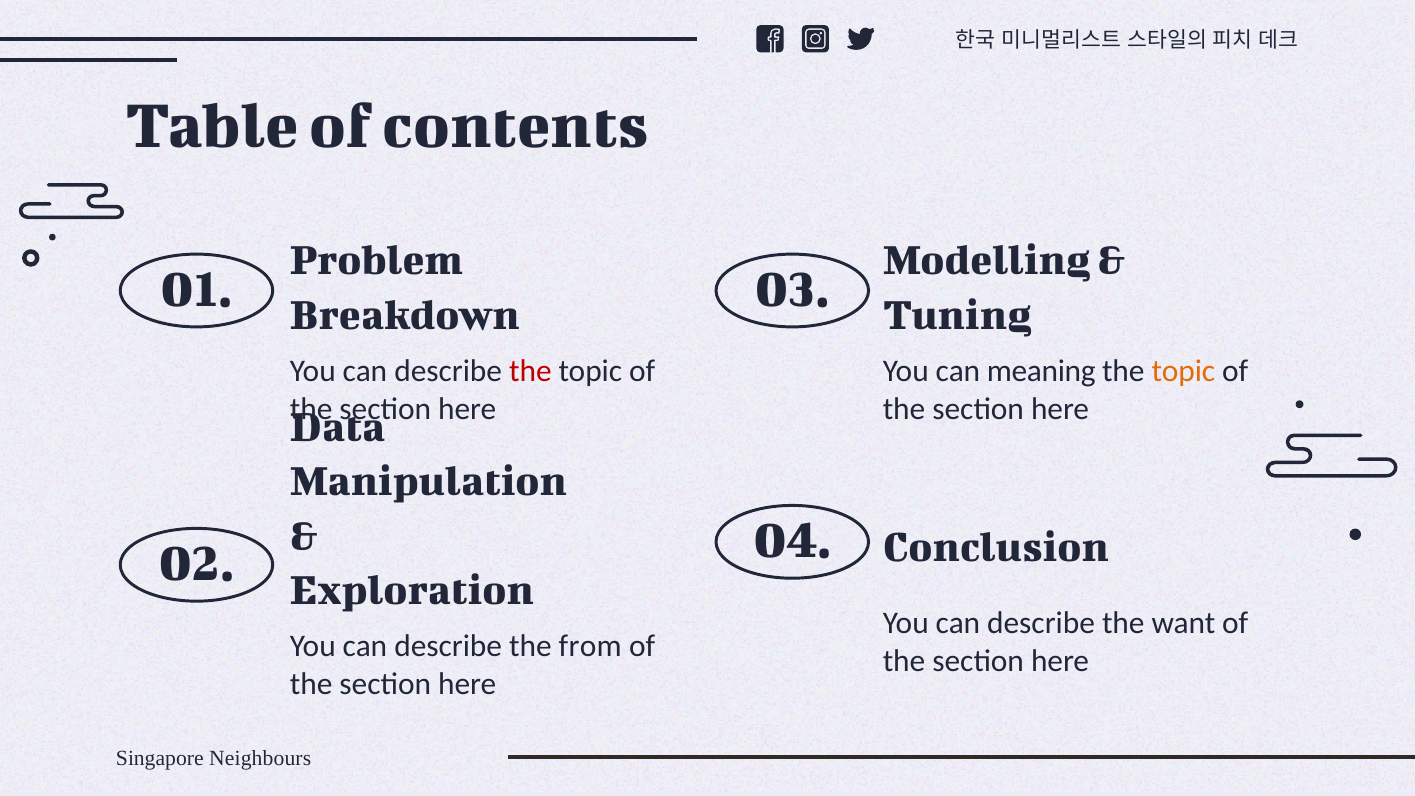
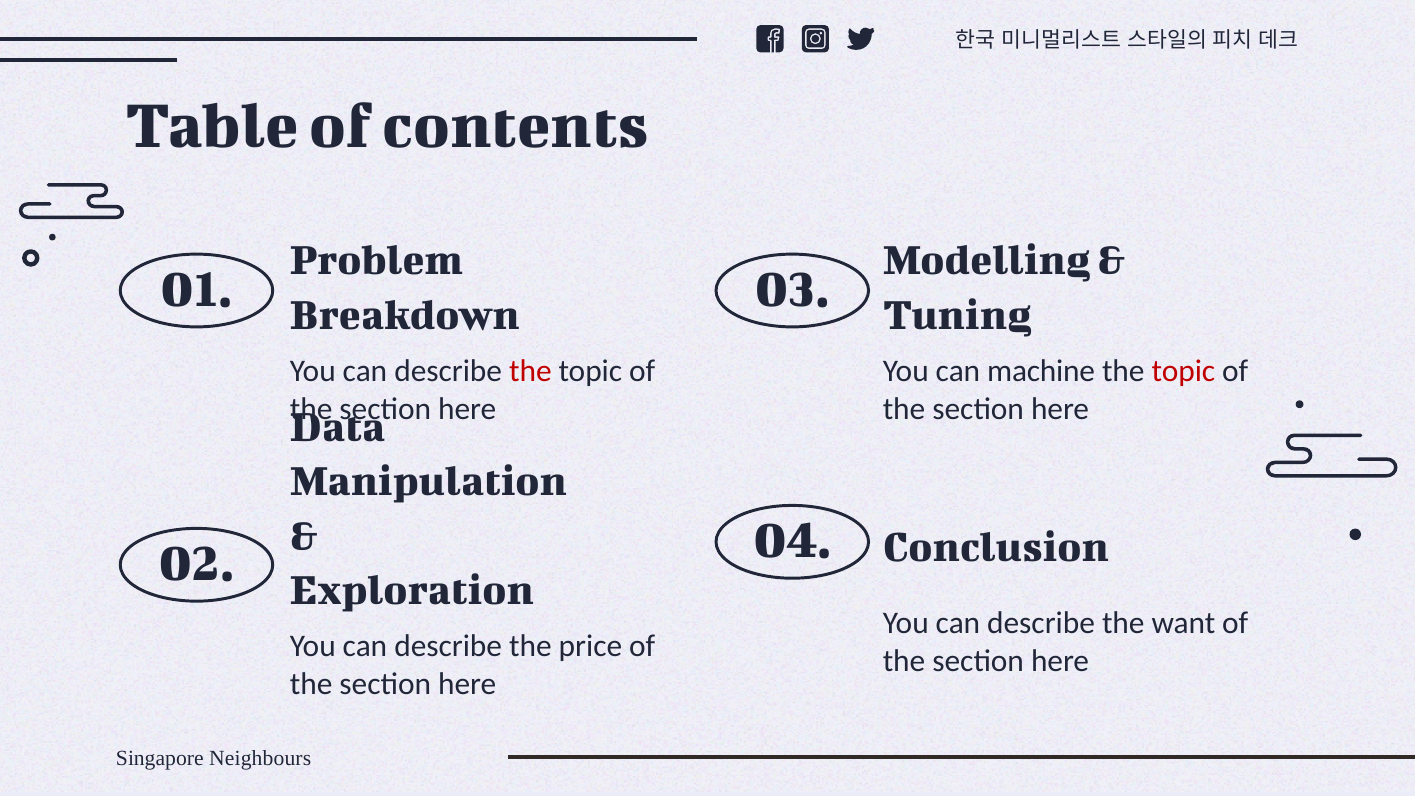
meaning: meaning -> machine
topic at (1183, 371) colour: orange -> red
from: from -> price
